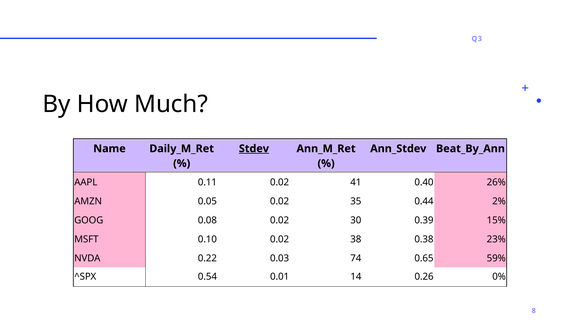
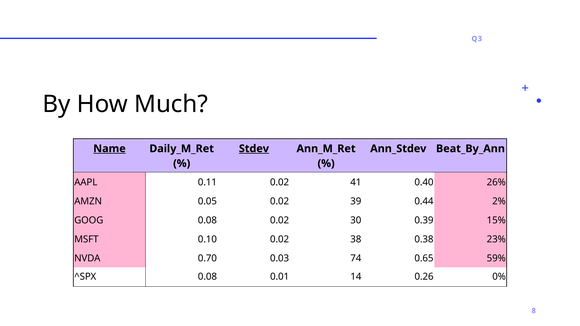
Name underline: none -> present
35: 35 -> 39
0.22: 0.22 -> 0.70
^SPX 0.54: 0.54 -> 0.08
